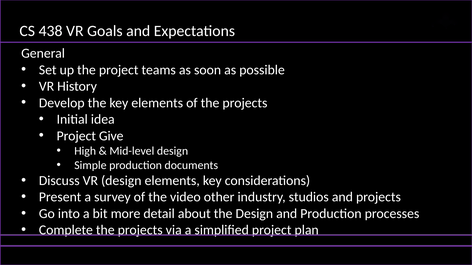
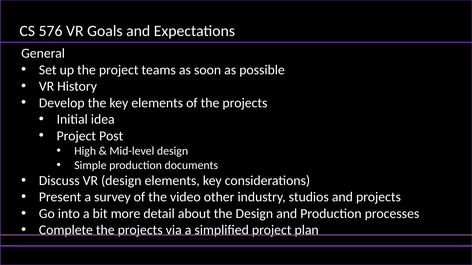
438: 438 -> 576
Give: Give -> Post
